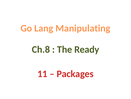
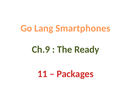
Manipulating: Manipulating -> Smartphones
Ch.8: Ch.8 -> Ch.9
